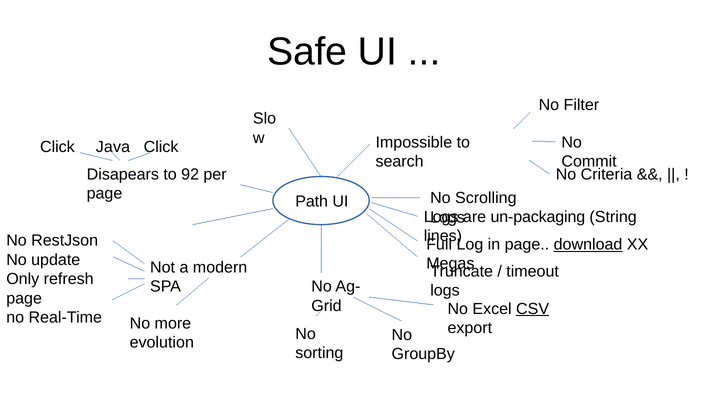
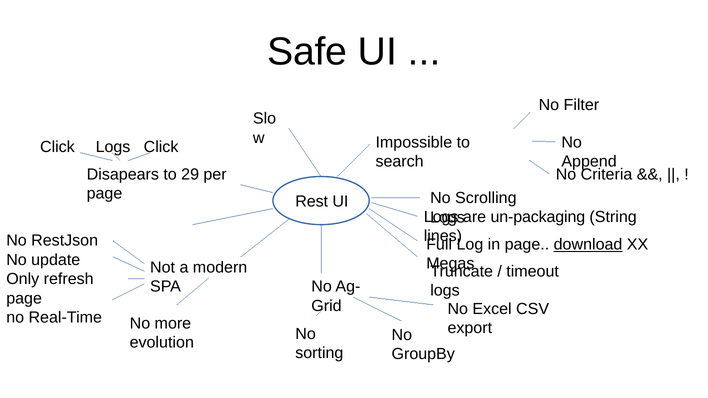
Click Java: Java -> Logs
Commit: Commit -> Append
92: 92 -> 29
Path: Path -> Rest
CSV underline: present -> none
